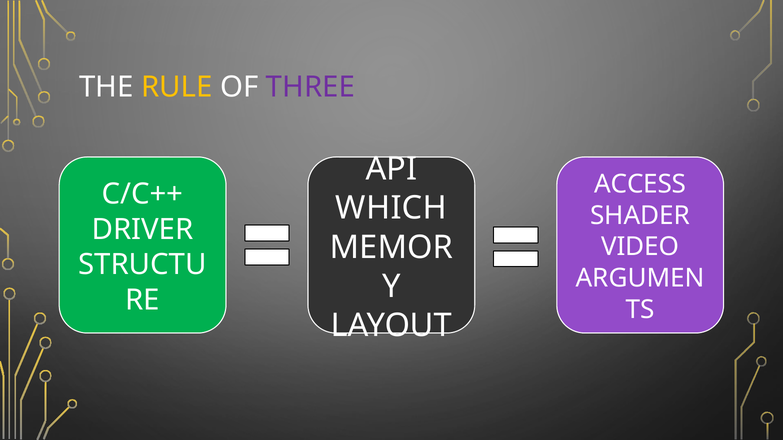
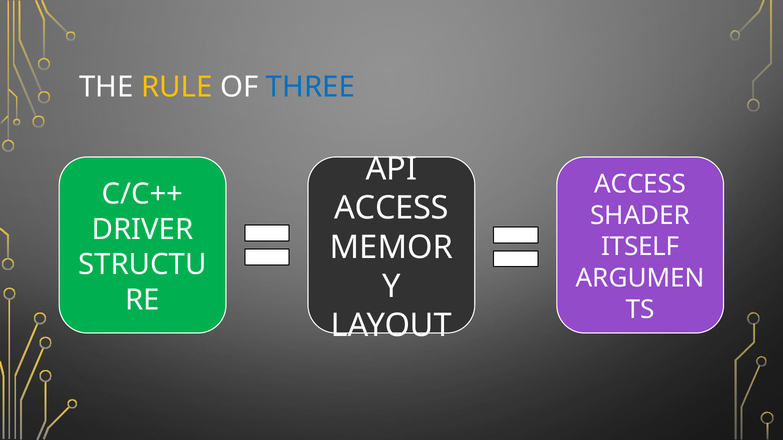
THREE colour: purple -> blue
WHICH at (391, 208): WHICH -> ACCESS
VIDEO: VIDEO -> ITSELF
